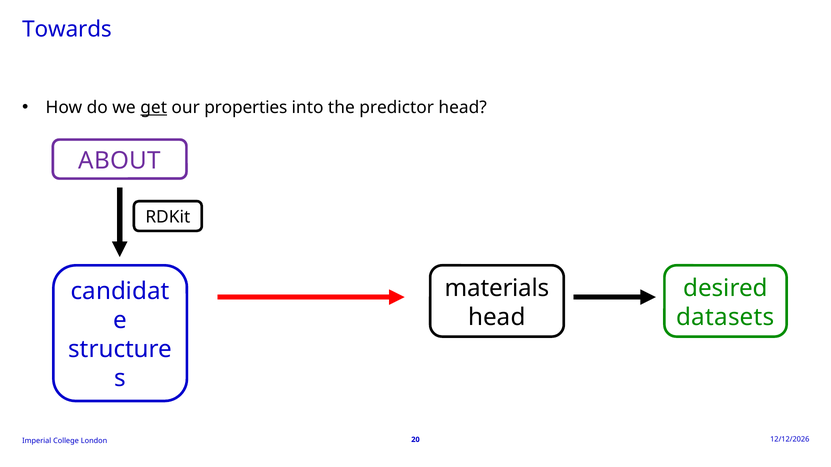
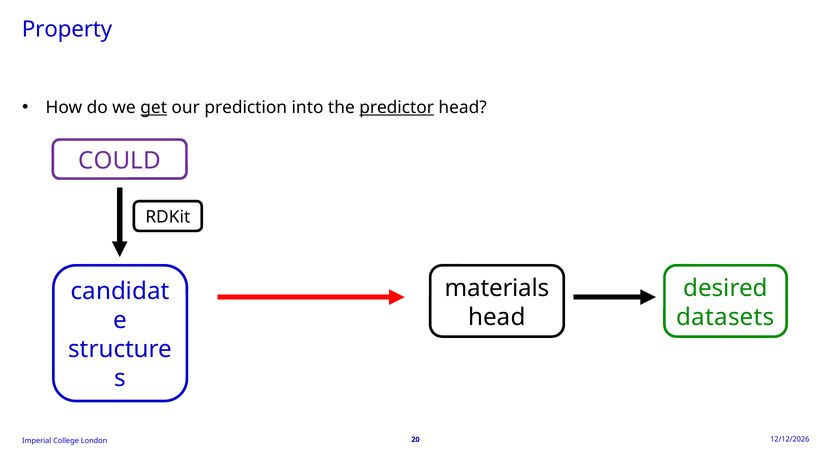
Towards: Towards -> Property
properties: properties -> prediction
predictor underline: none -> present
ABOUT: ABOUT -> COULD
